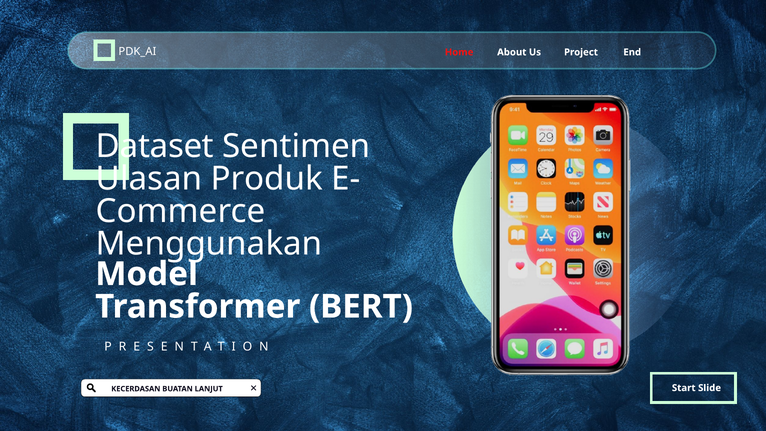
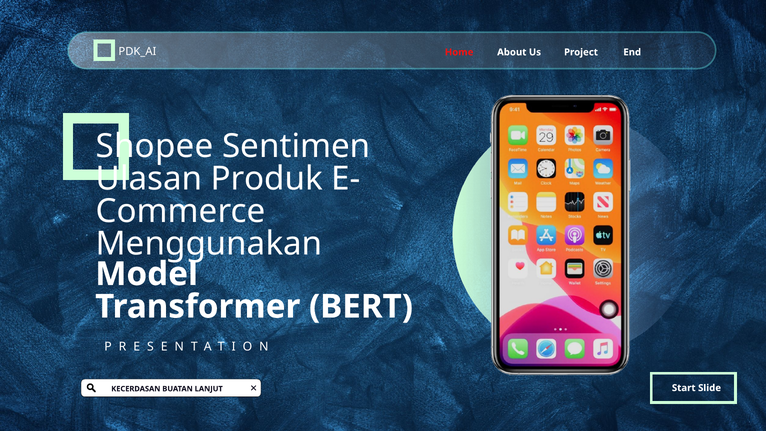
Dataset: Dataset -> Shopee
